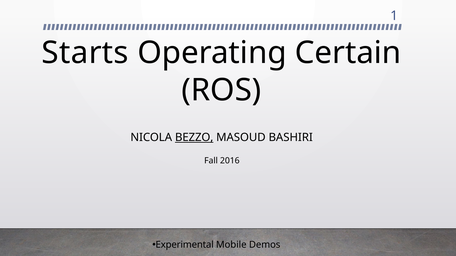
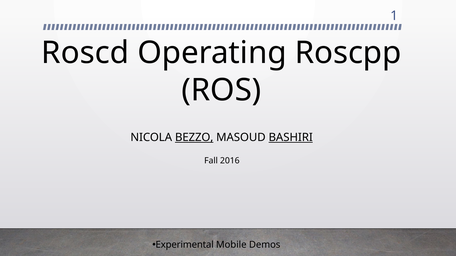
Starts: Starts -> Roscd
Certain: Certain -> Roscpp
BASHIRI underline: none -> present
